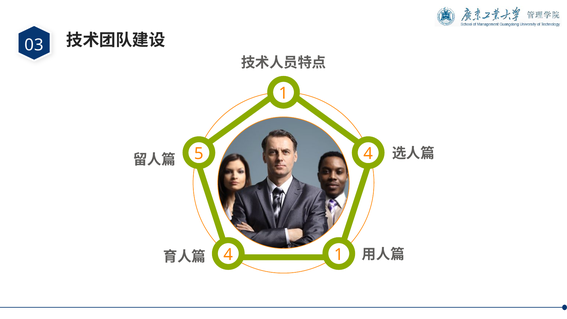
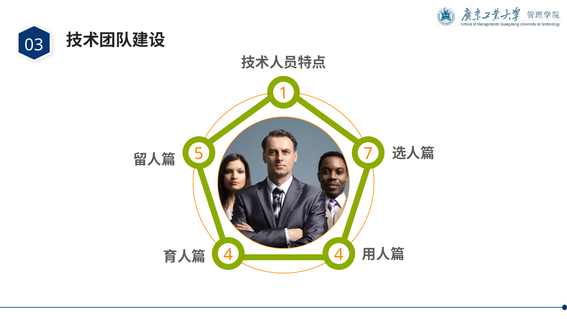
5 4: 4 -> 7
4 1: 1 -> 4
